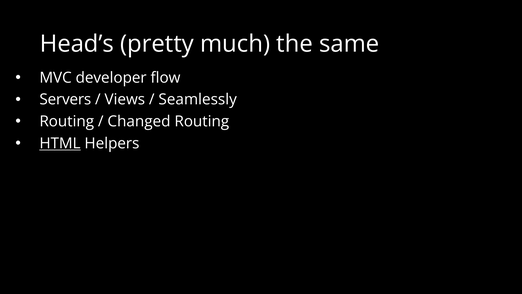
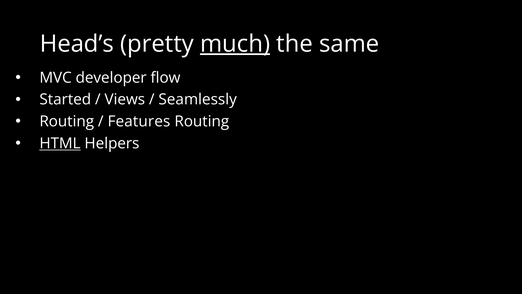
much underline: none -> present
Servers: Servers -> Started
Changed: Changed -> Features
